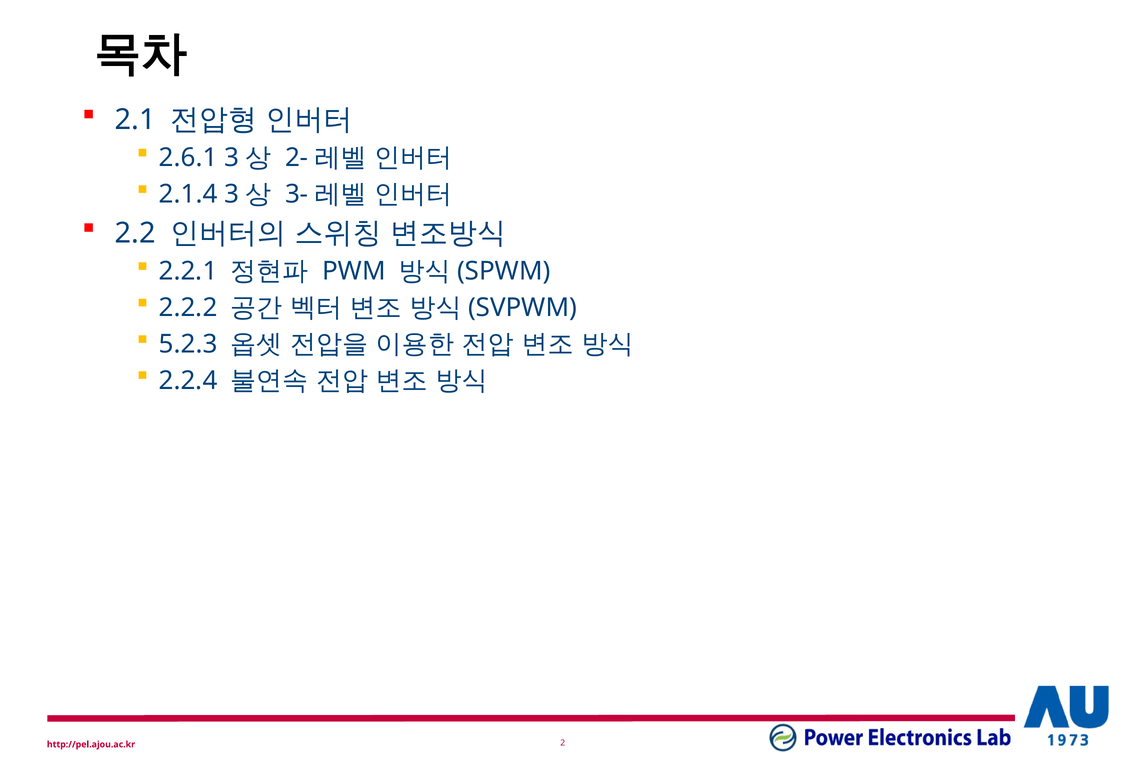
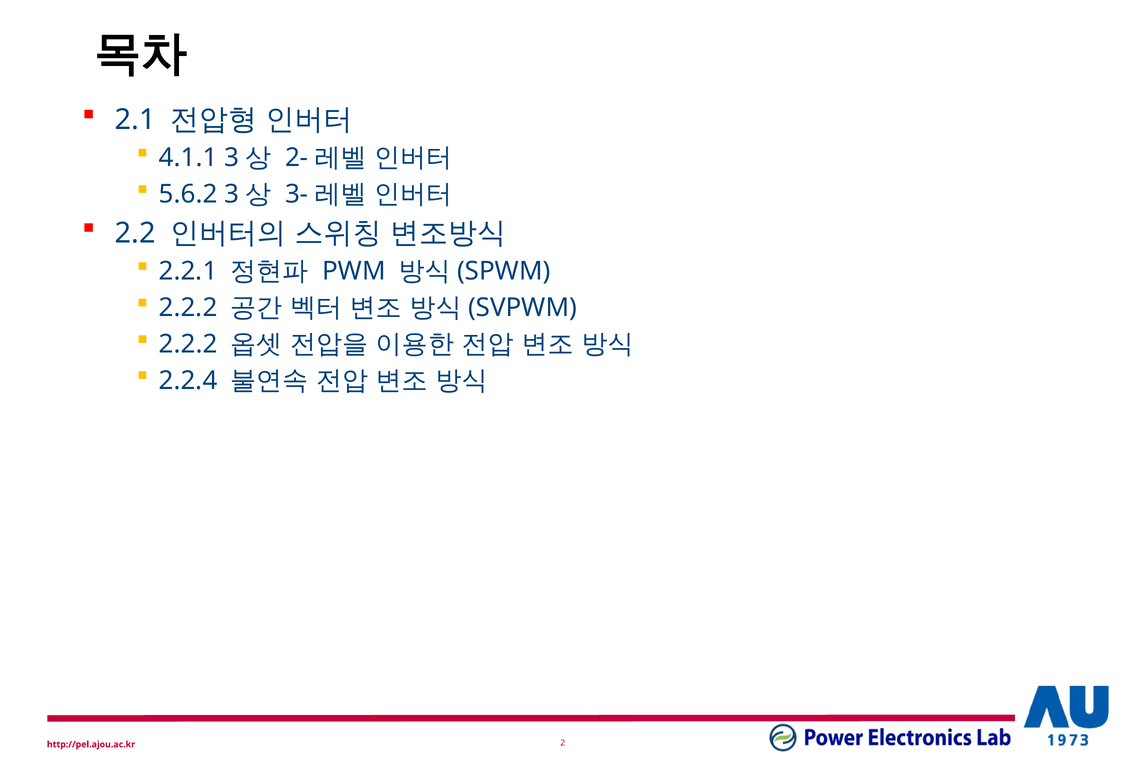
2.6.1: 2.6.1 -> 4.1.1
2.1.4: 2.1.4 -> 5.6.2
5.2.3 at (188, 344): 5.2.3 -> 2.2.2
